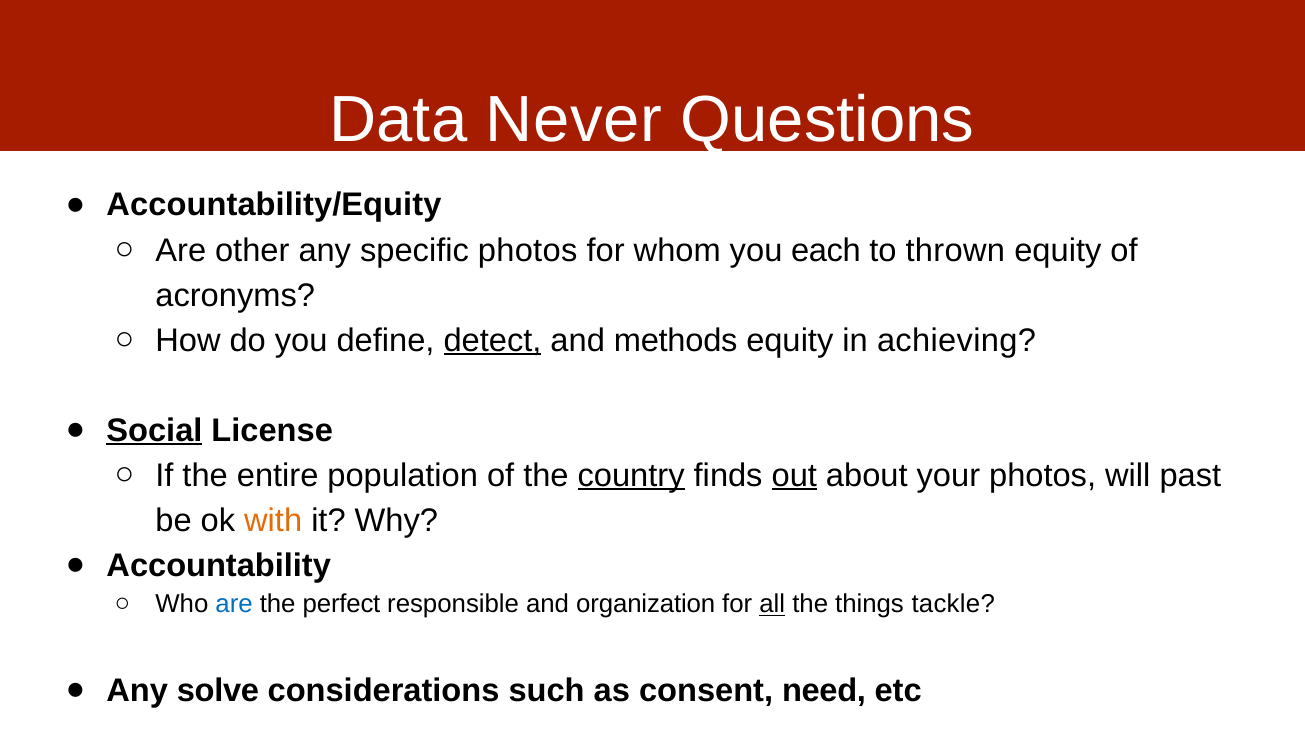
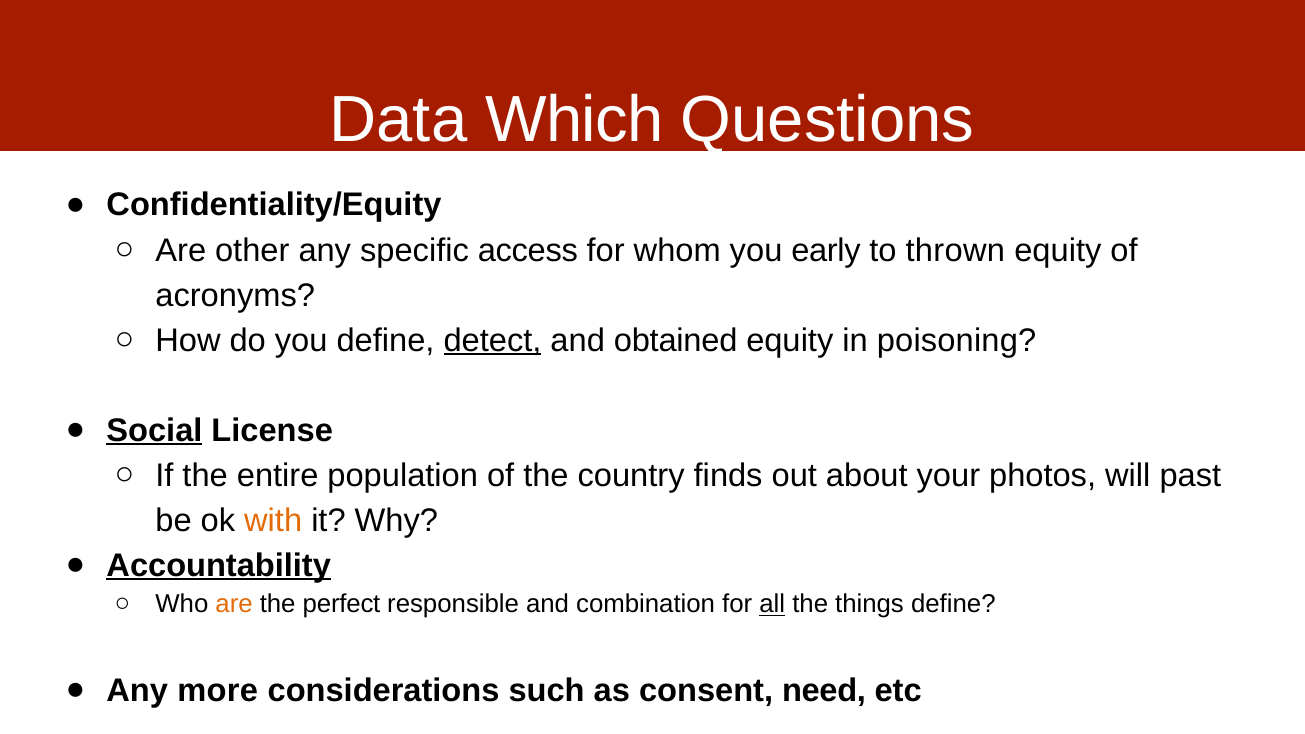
Never: Never -> Which
Accountability/Equity: Accountability/Equity -> Confidentiality/Equity
specific photos: photos -> access
each: each -> early
methods: methods -> obtained
achieving: achieving -> poisoning
country underline: present -> none
out underline: present -> none
Accountability underline: none -> present
are at (234, 605) colour: blue -> orange
organization: organization -> combination
things tackle: tackle -> define
solve: solve -> more
